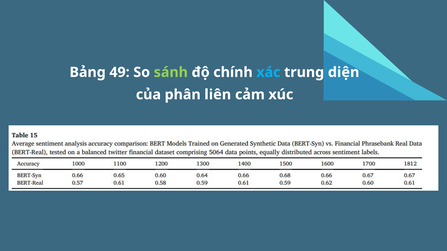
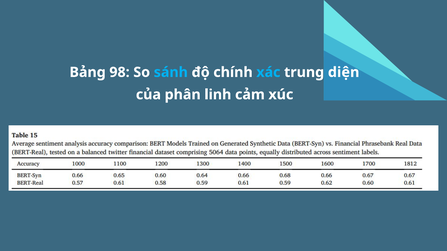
49: 49 -> 98
sánh colour: light green -> light blue
liên: liên -> linh
